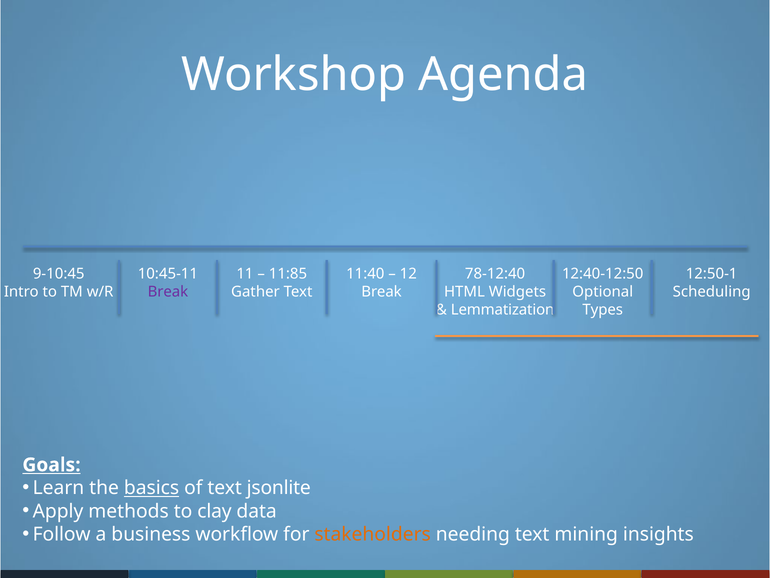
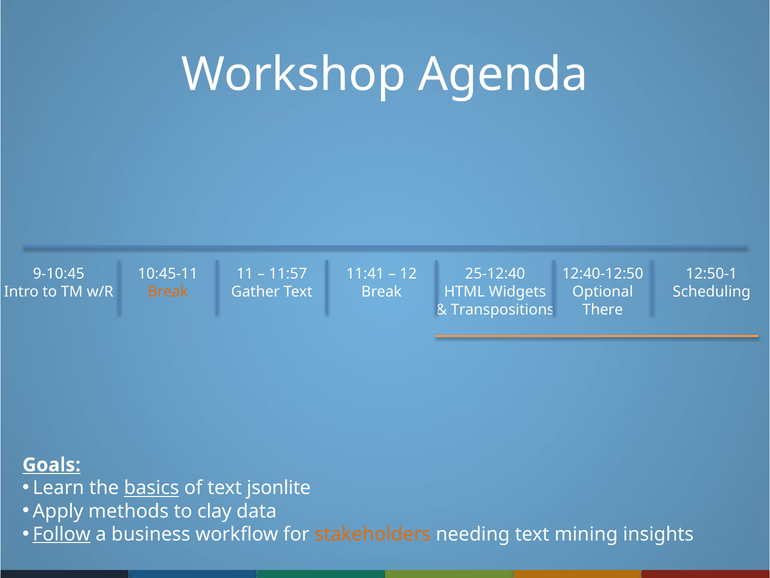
11:85: 11:85 -> 11:57
11:40: 11:40 -> 11:41
78-12:40: 78-12:40 -> 25-12:40
Break at (168, 292) colour: purple -> orange
Lemmatization: Lemmatization -> Transpositions
Types: Types -> There
Follow underline: none -> present
